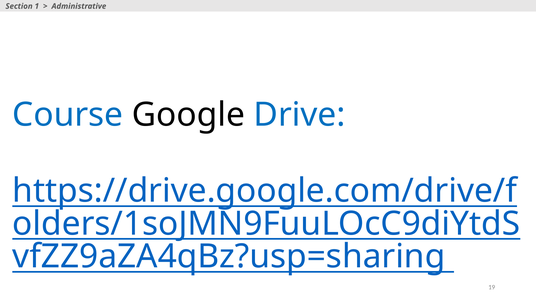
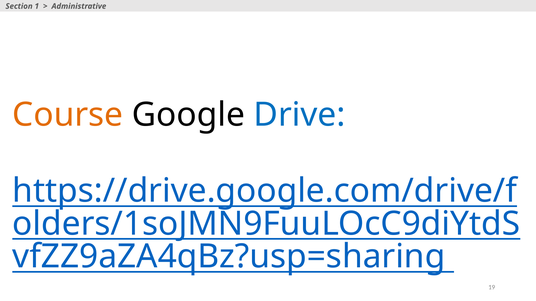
Course colour: blue -> orange
